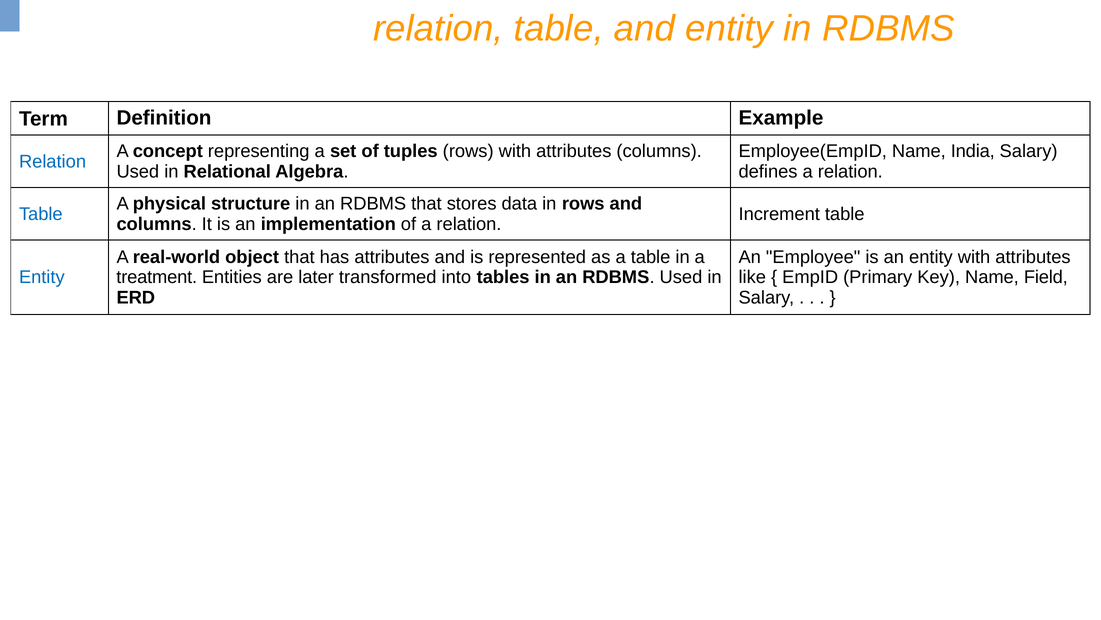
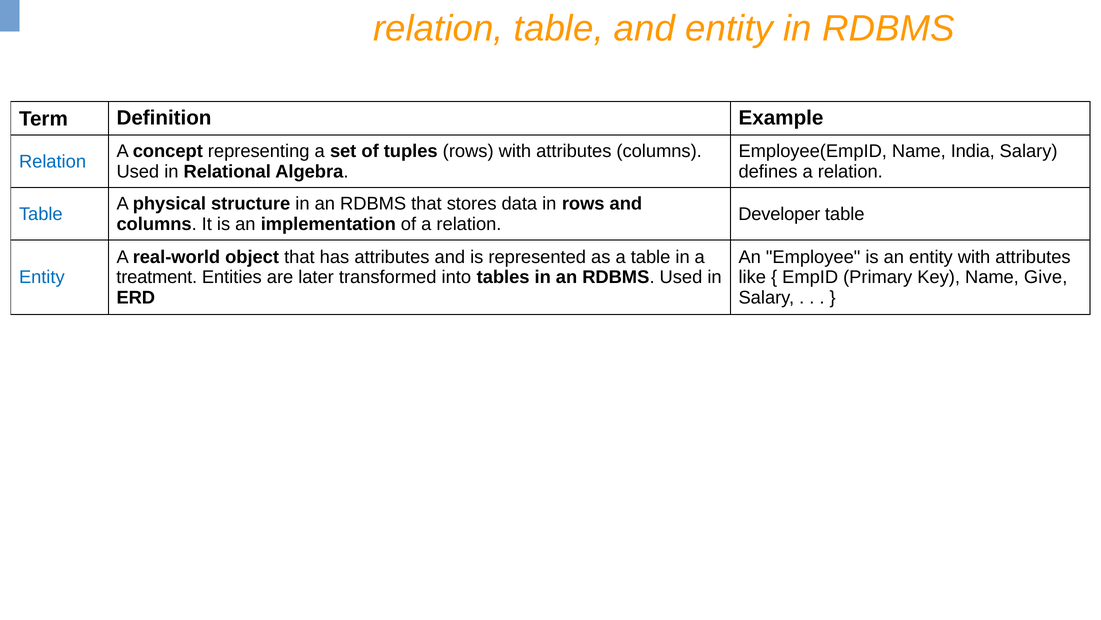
Increment: Increment -> Developer
Field: Field -> Give
